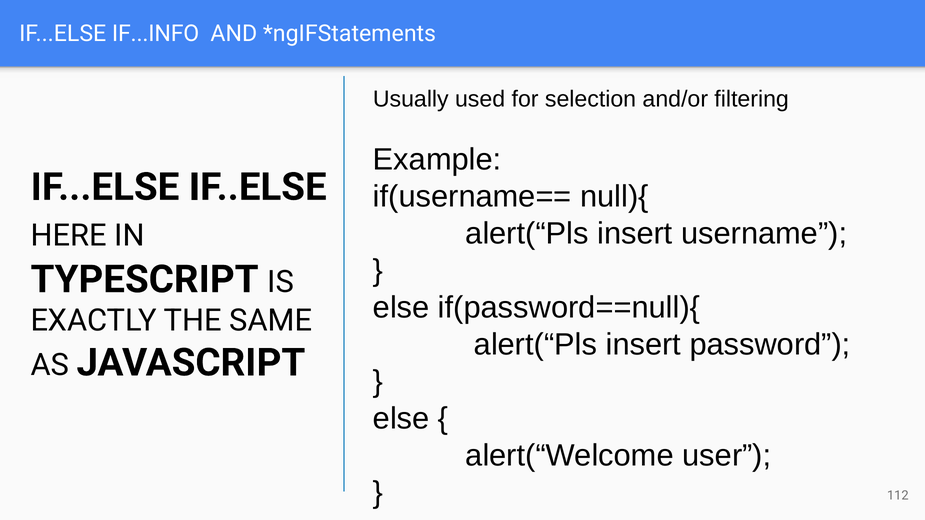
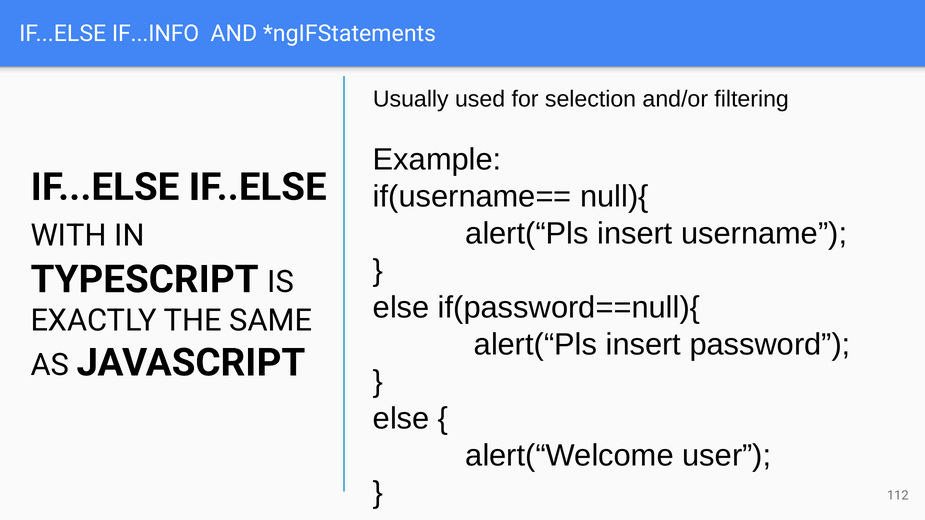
HERE: HERE -> WITH
